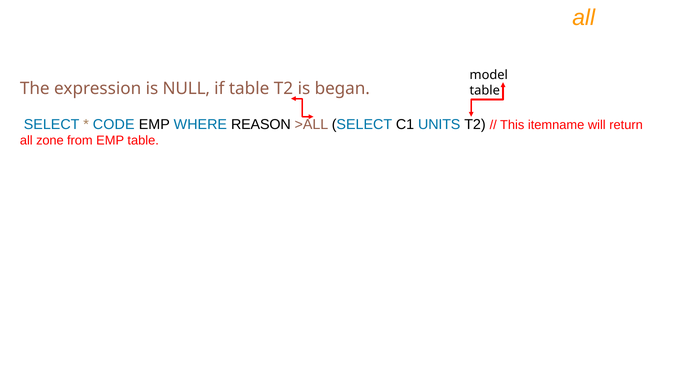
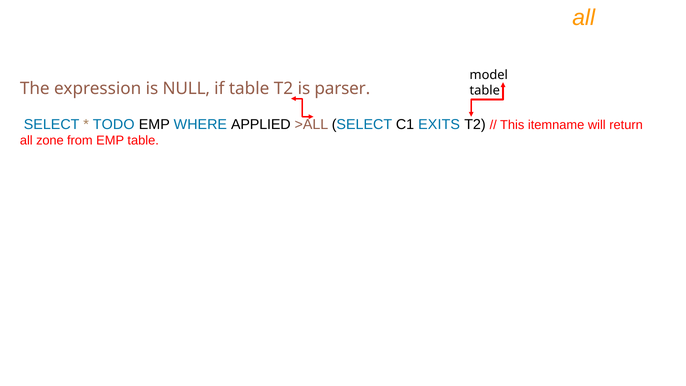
began: began -> parser
CODE: CODE -> TODO
REASON: REASON -> APPLIED
UNITS: UNITS -> EXITS
